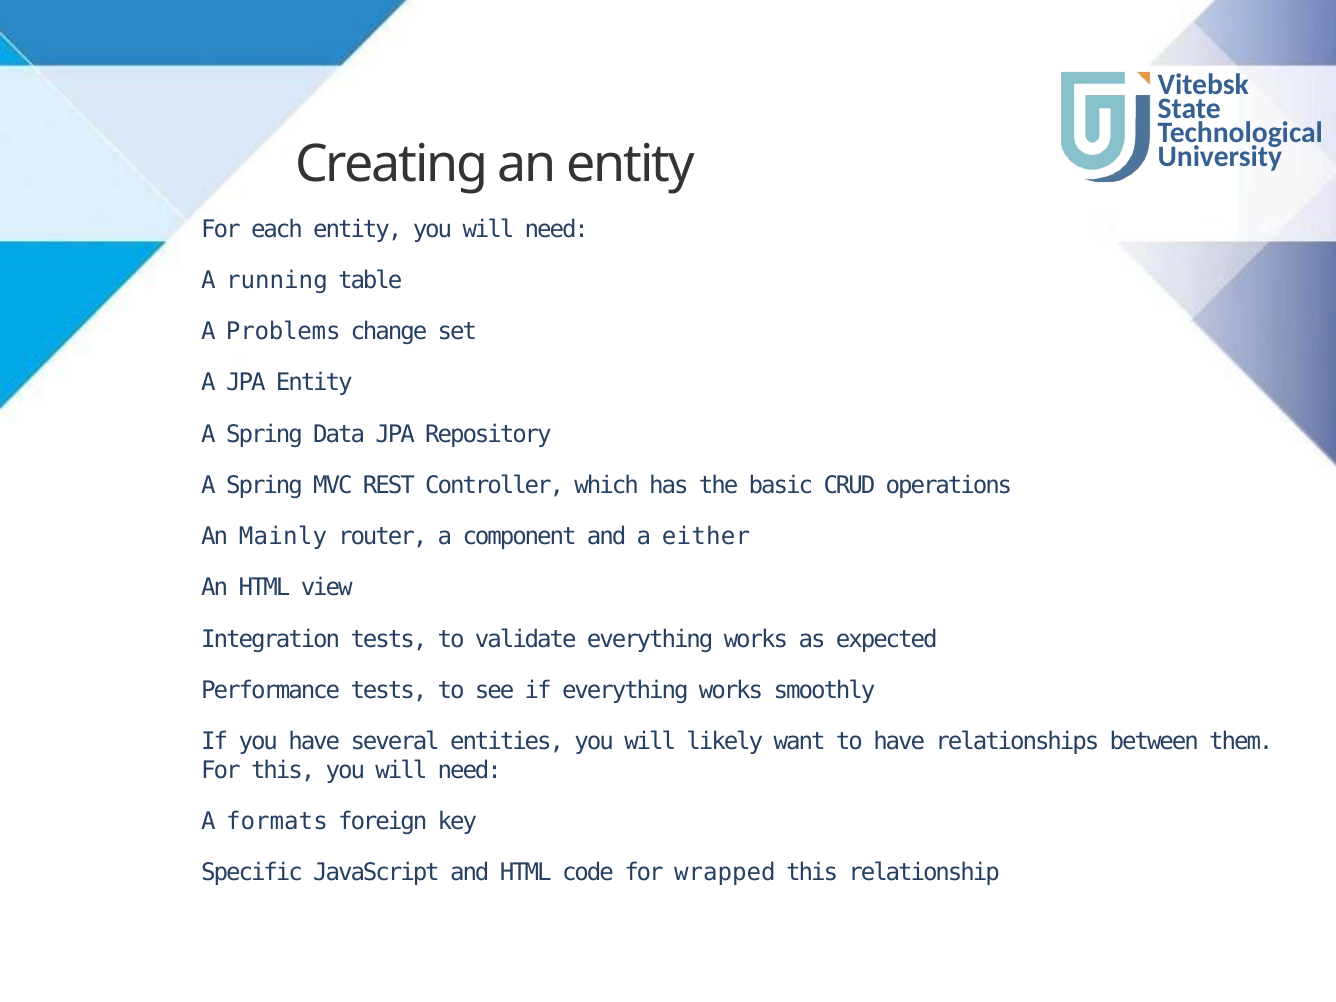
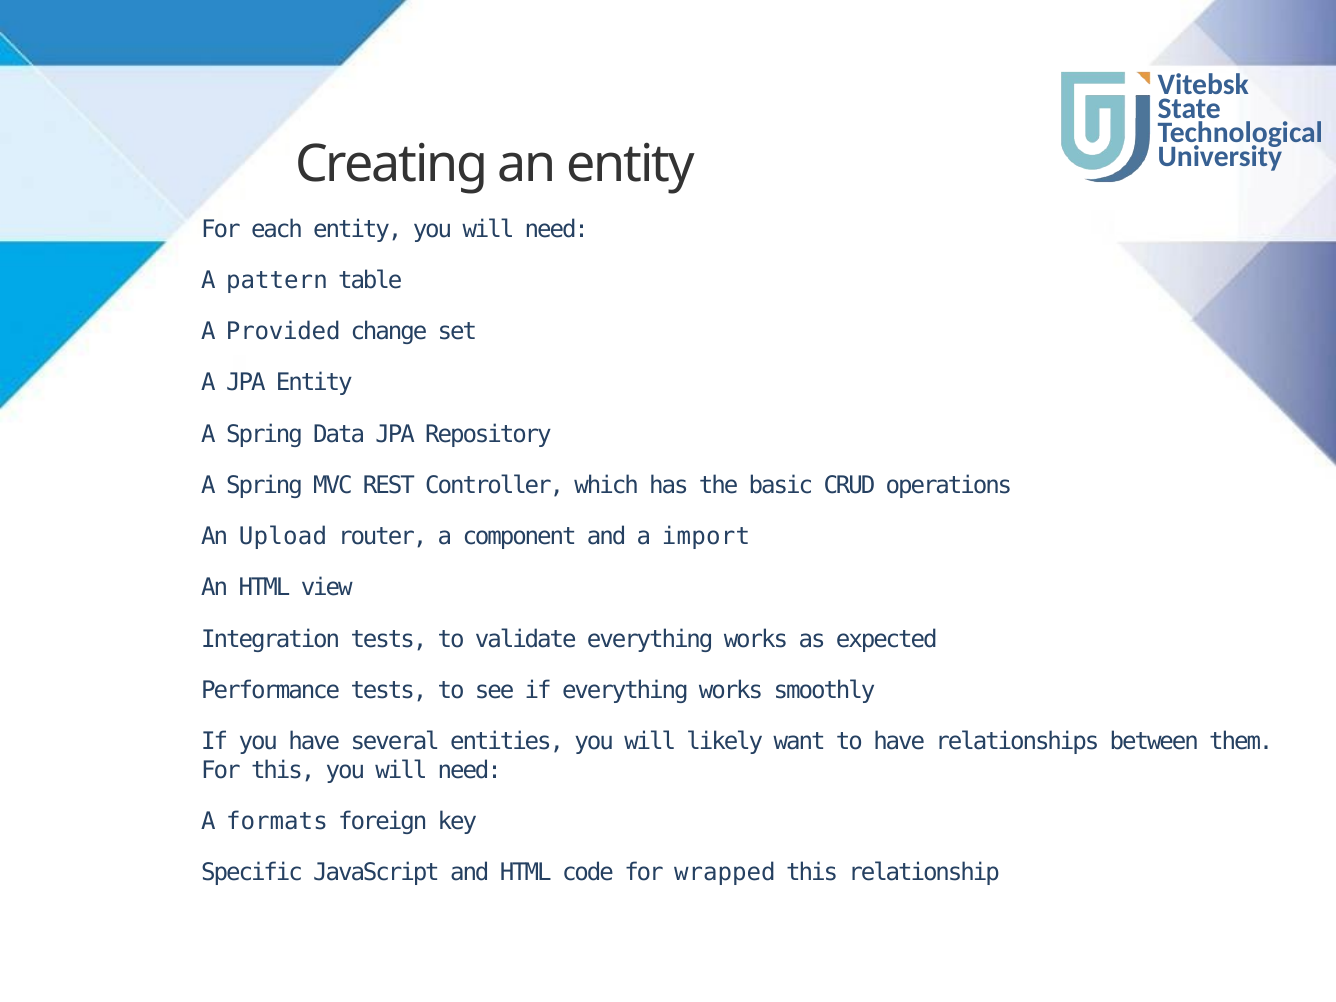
running: running -> pattern
Problems: Problems -> Provided
Mainly: Mainly -> Upload
either: either -> import
